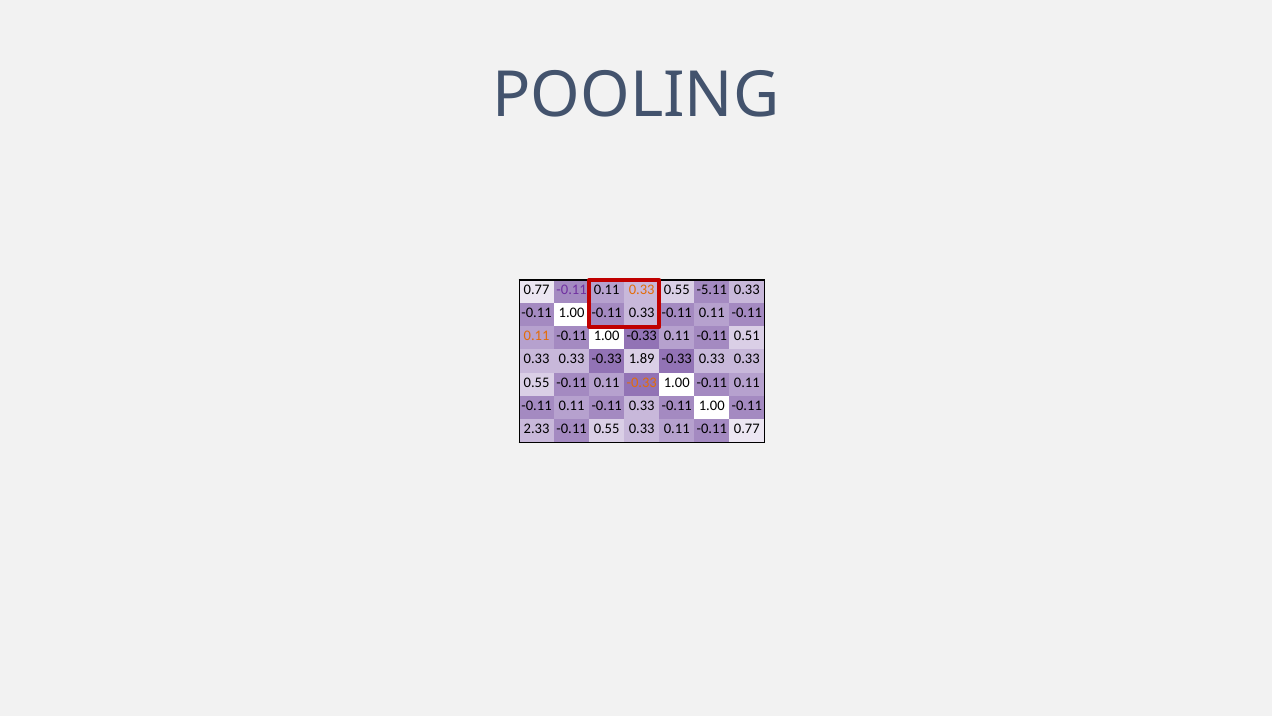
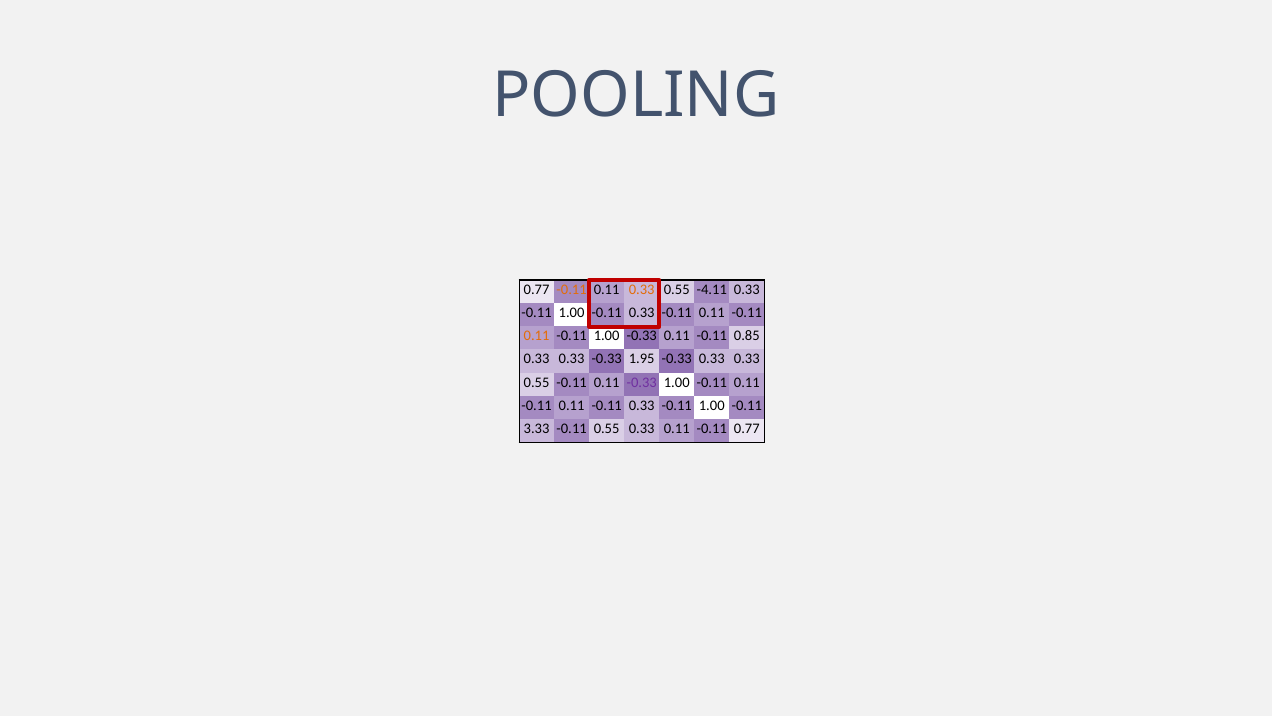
-0.11 at (572, 290) colour: purple -> orange
-5.11: -5.11 -> -4.11
0.51: 0.51 -> 0.85
1.89: 1.89 -> 1.95
-0.33 at (642, 382) colour: orange -> purple
2.33: 2.33 -> 3.33
